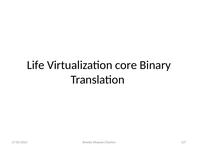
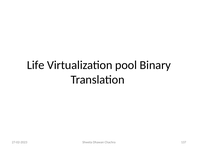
core: core -> pool
